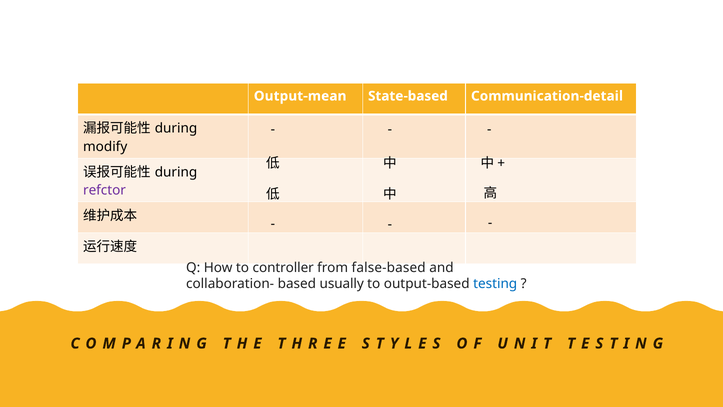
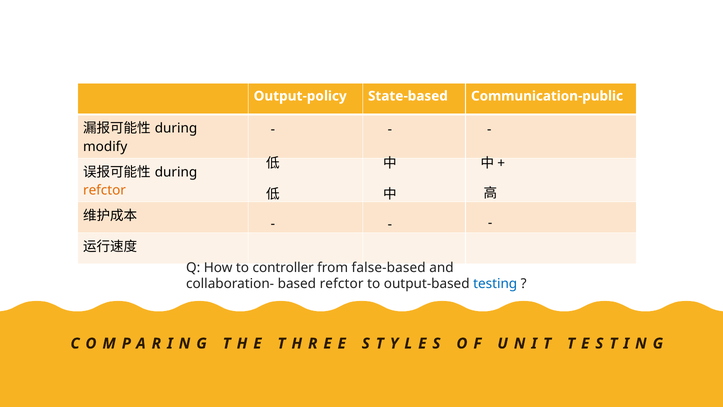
Output-mean: Output-mean -> Output-policy
Communication-detail: Communication-detail -> Communication-public
refctor at (105, 190) colour: purple -> orange
based usually: usually -> refctor
